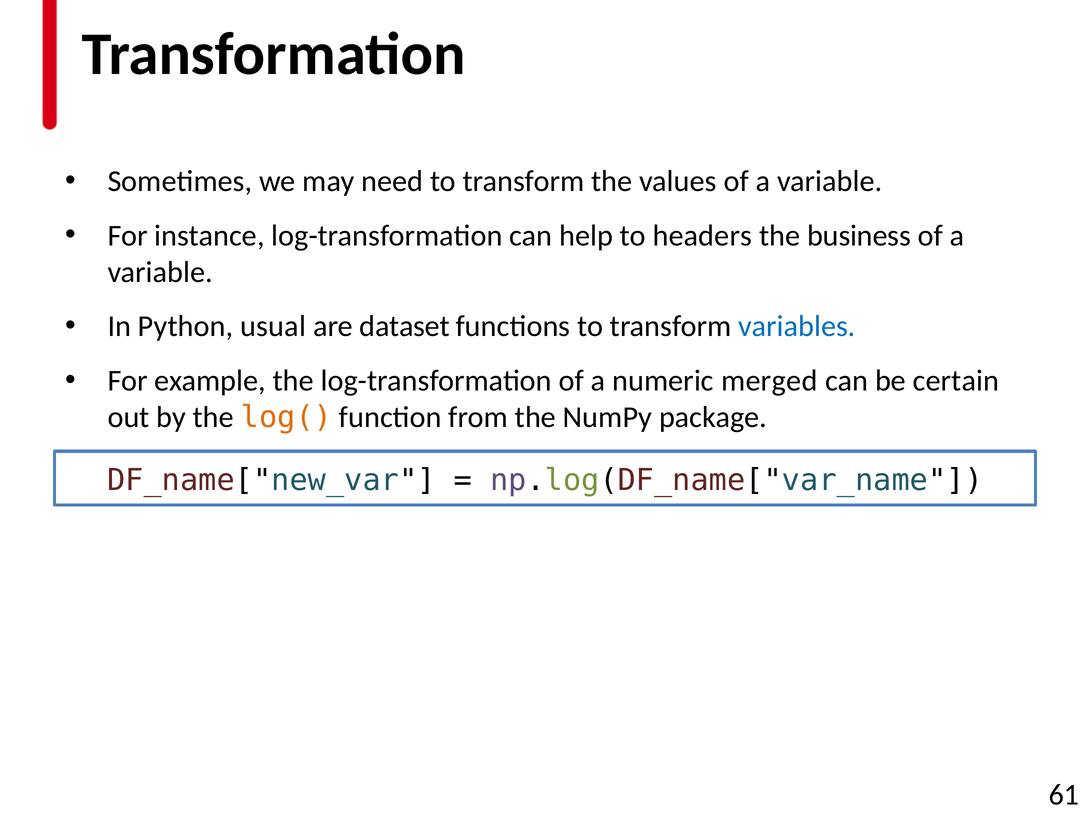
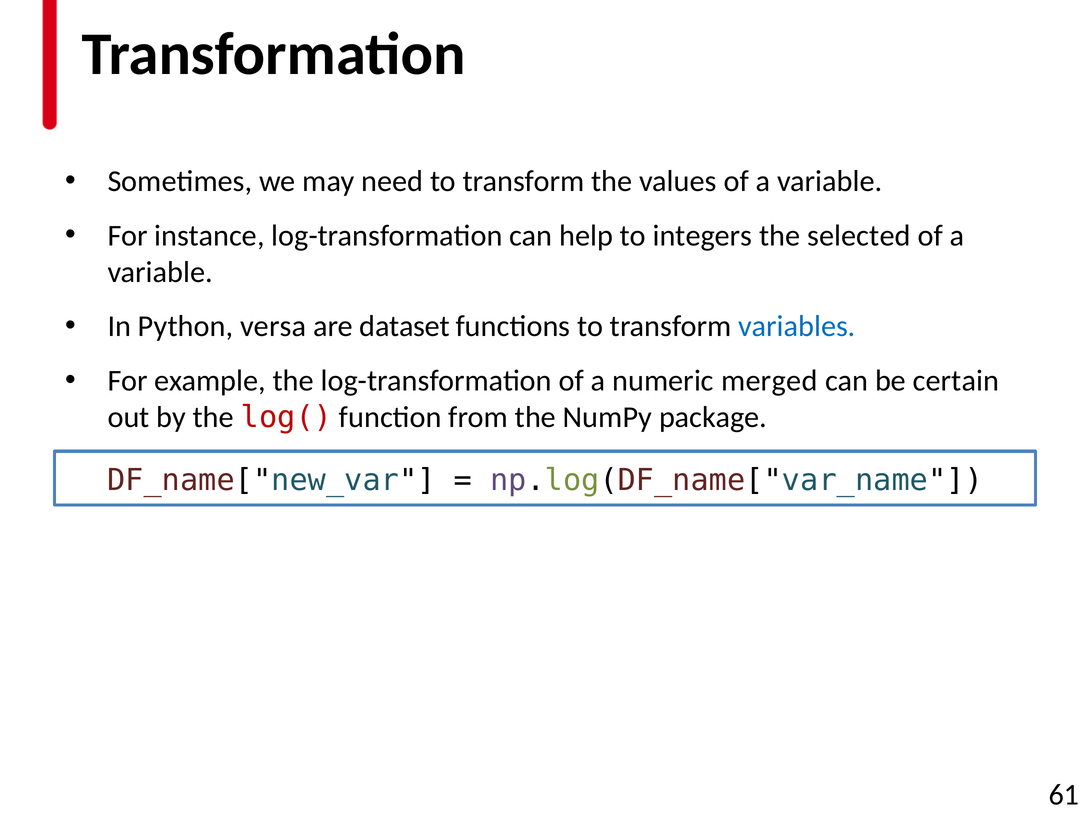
headers: headers -> integers
business: business -> selected
usual: usual -> versa
log( colour: orange -> red
